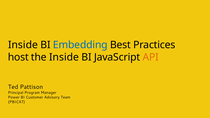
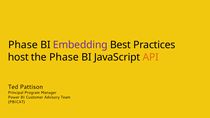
Inside at (23, 45): Inside -> Phase
Embedding colour: blue -> purple
the Inside: Inside -> Phase
